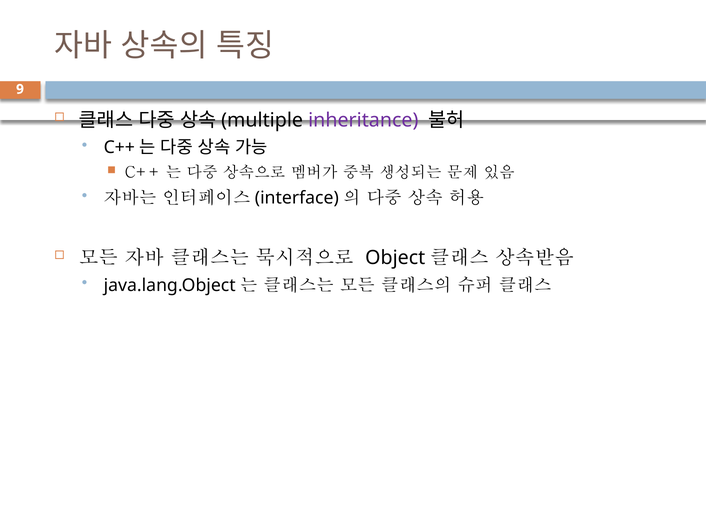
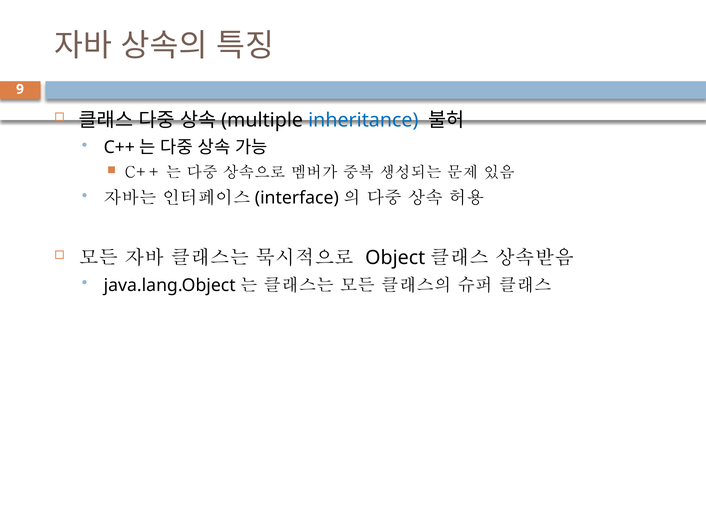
inheritance colour: purple -> blue
